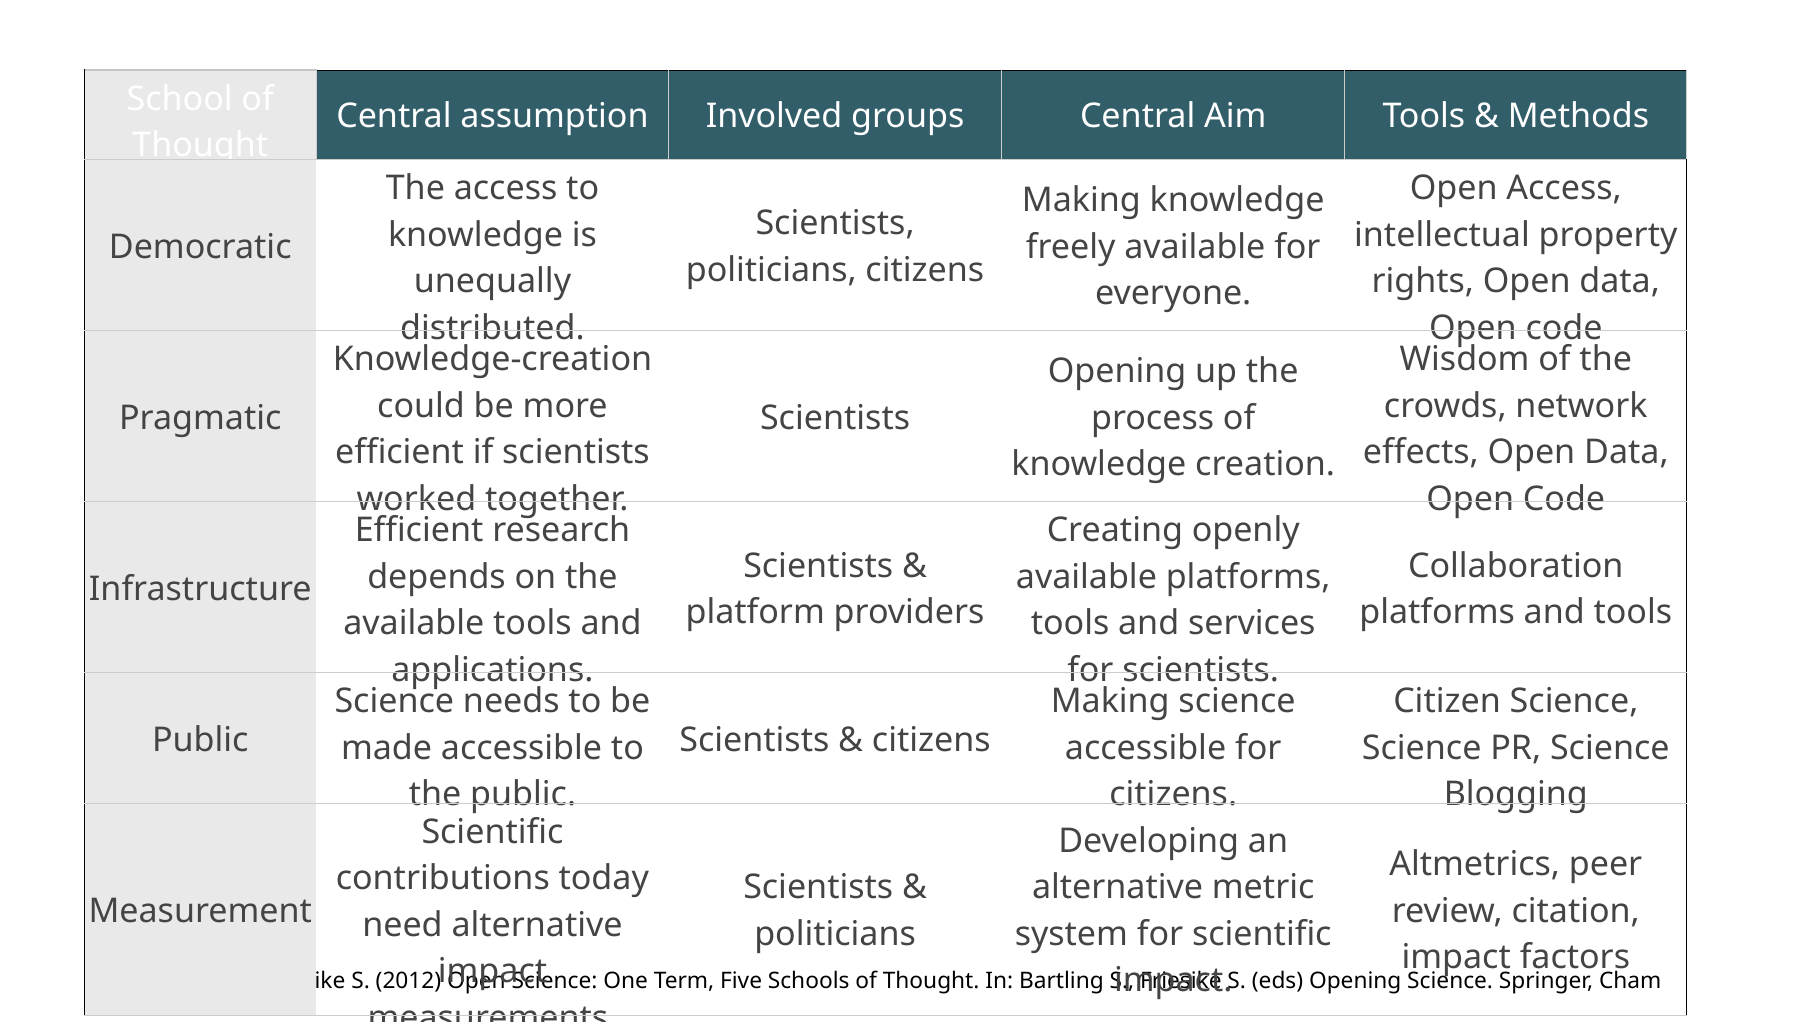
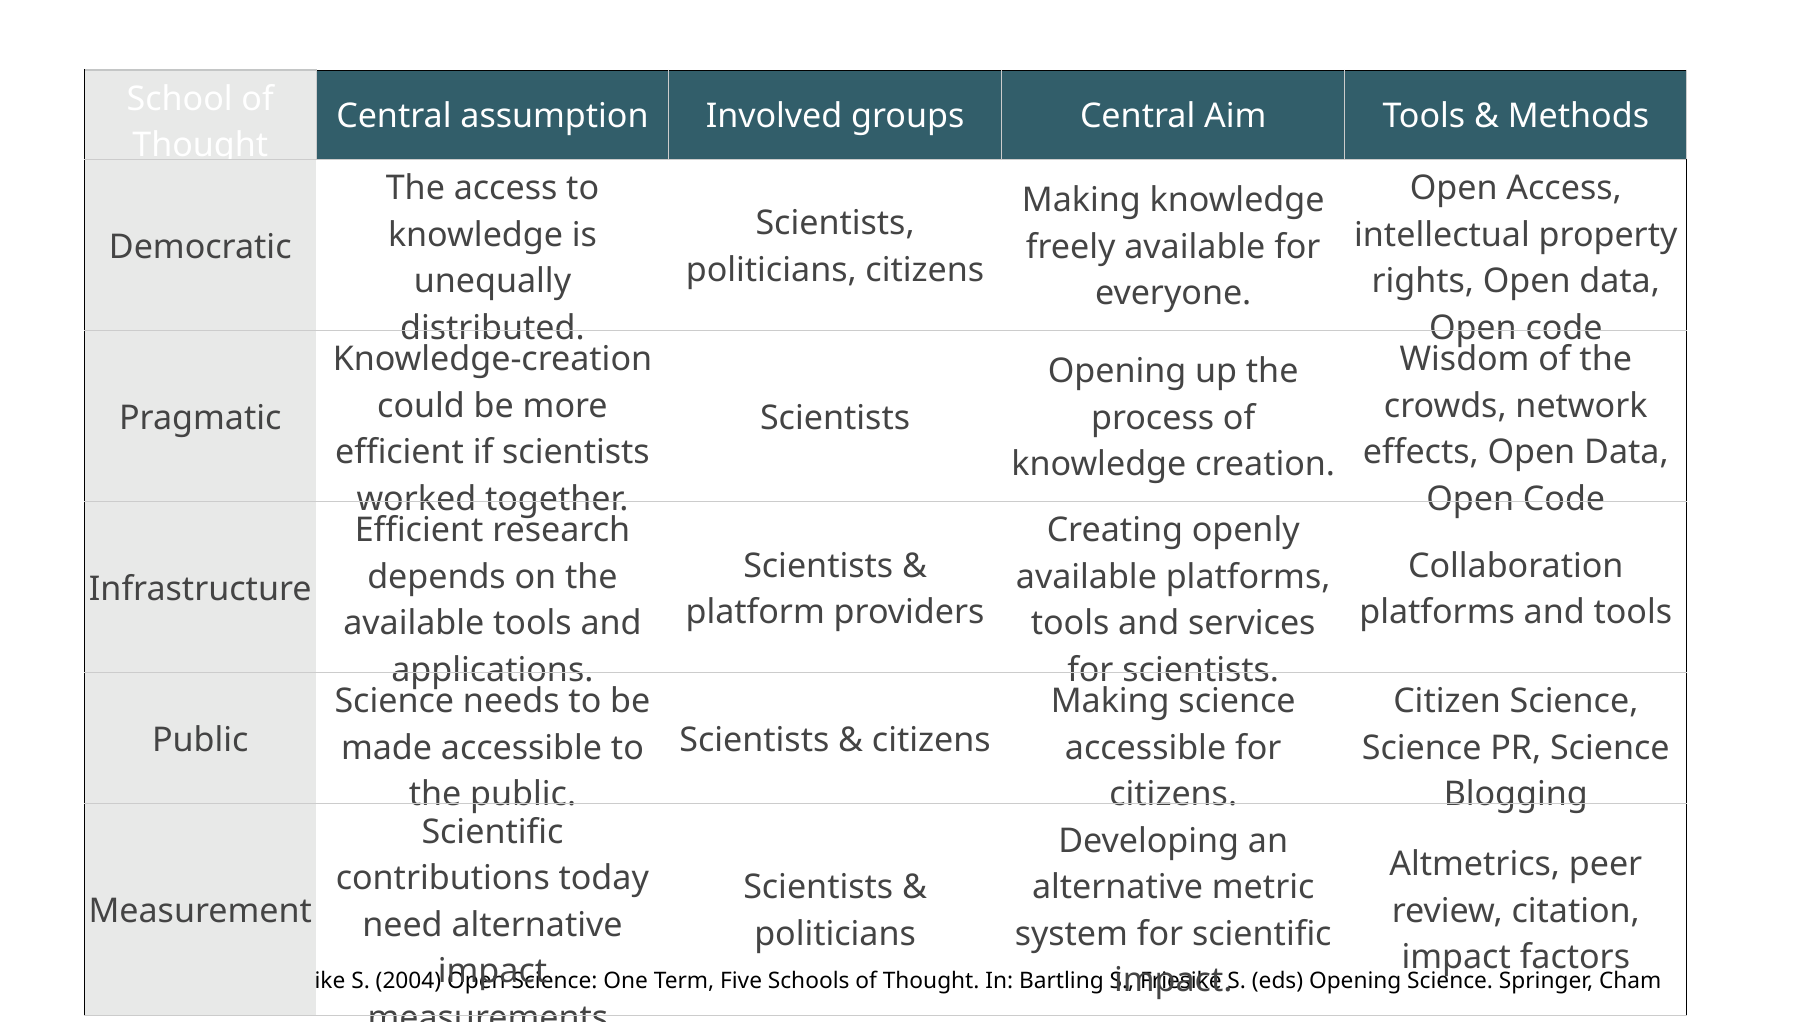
2012: 2012 -> 2004
